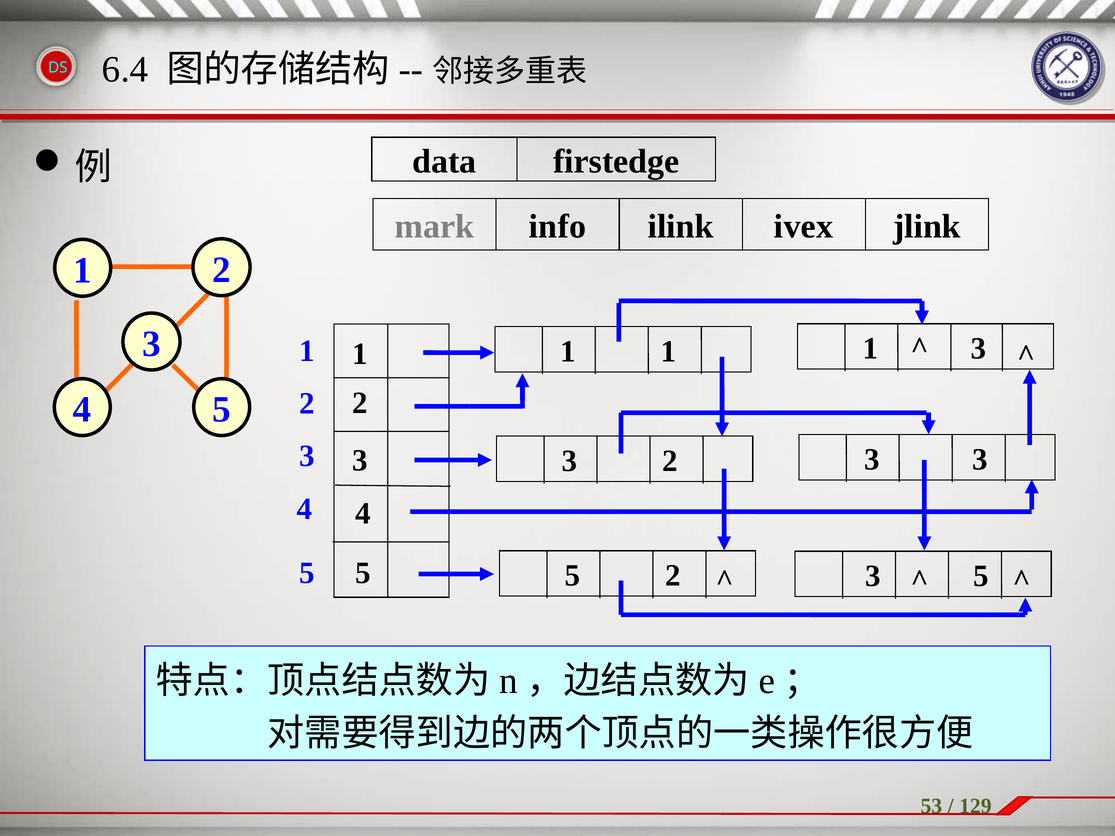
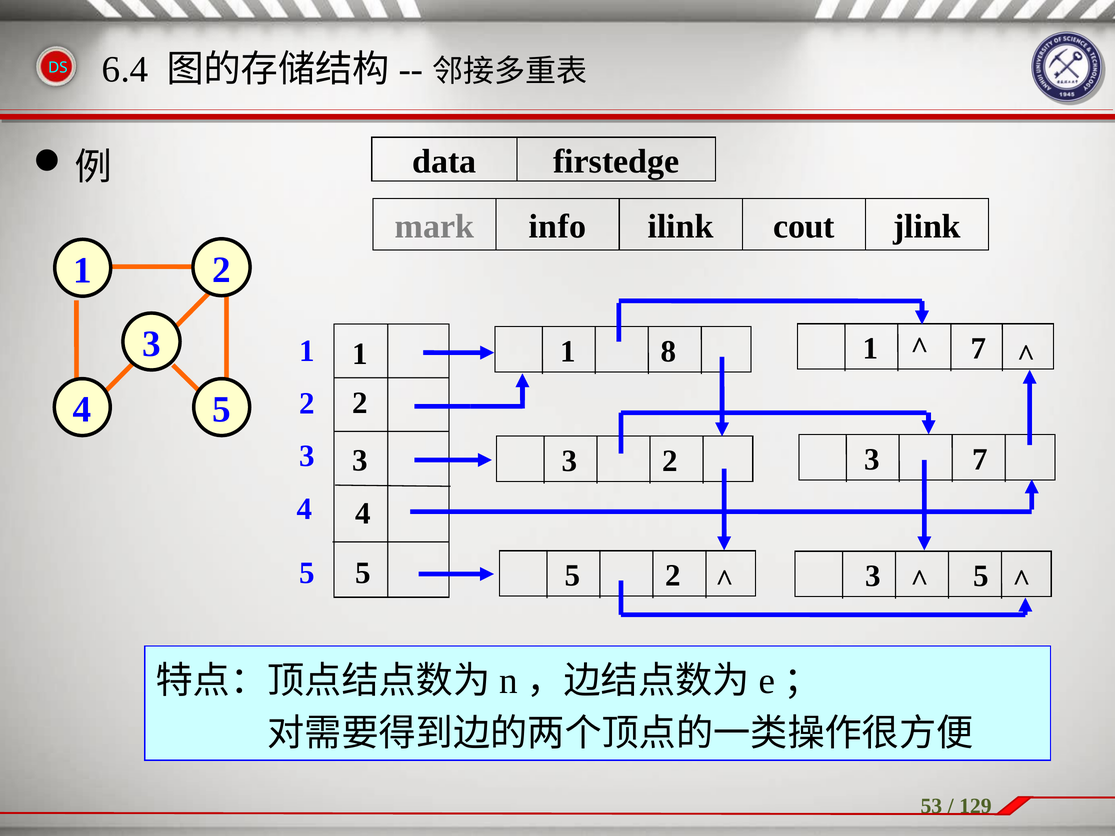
ivex: ivex -> cout
1 at (668, 352): 1 -> 8
3 at (979, 349): 3 -> 7
3 at (980, 460): 3 -> 7
